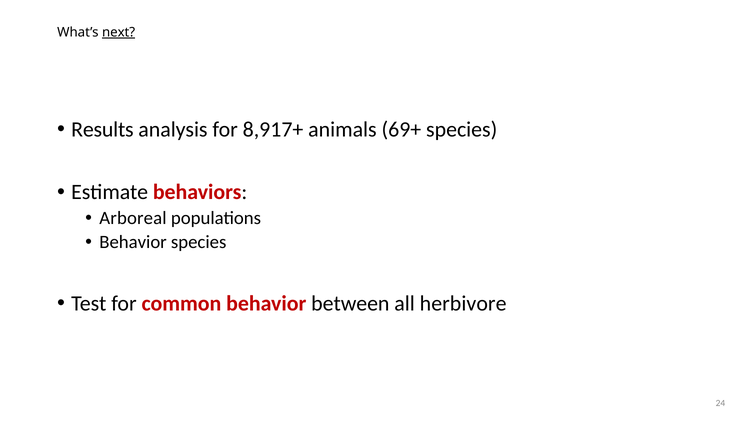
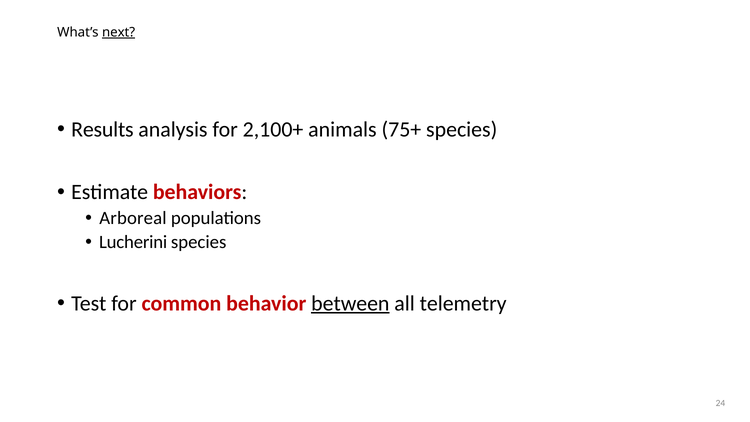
8,917+: 8,917+ -> 2,100+
69+: 69+ -> 75+
Behavior at (133, 242): Behavior -> Lucherini
between underline: none -> present
herbivore: herbivore -> telemetry
